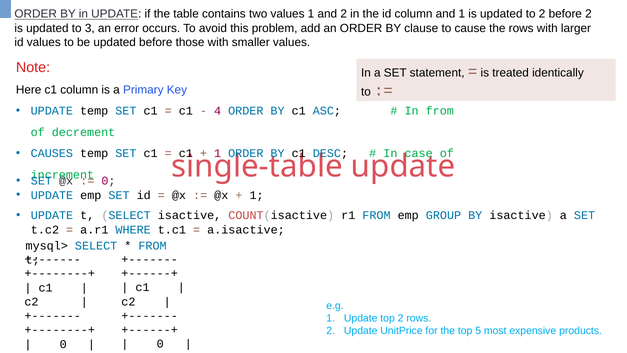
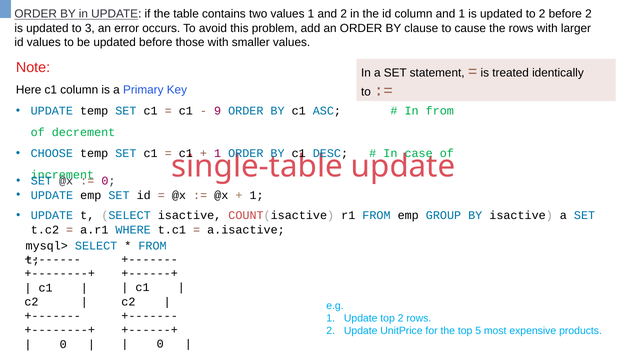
4: 4 -> 9
CAUSES: CAUSES -> CHOOSE
